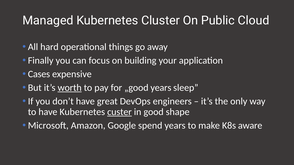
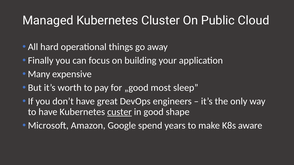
Cases: Cases -> Many
worth underline: present -> none
„good years: years -> most
